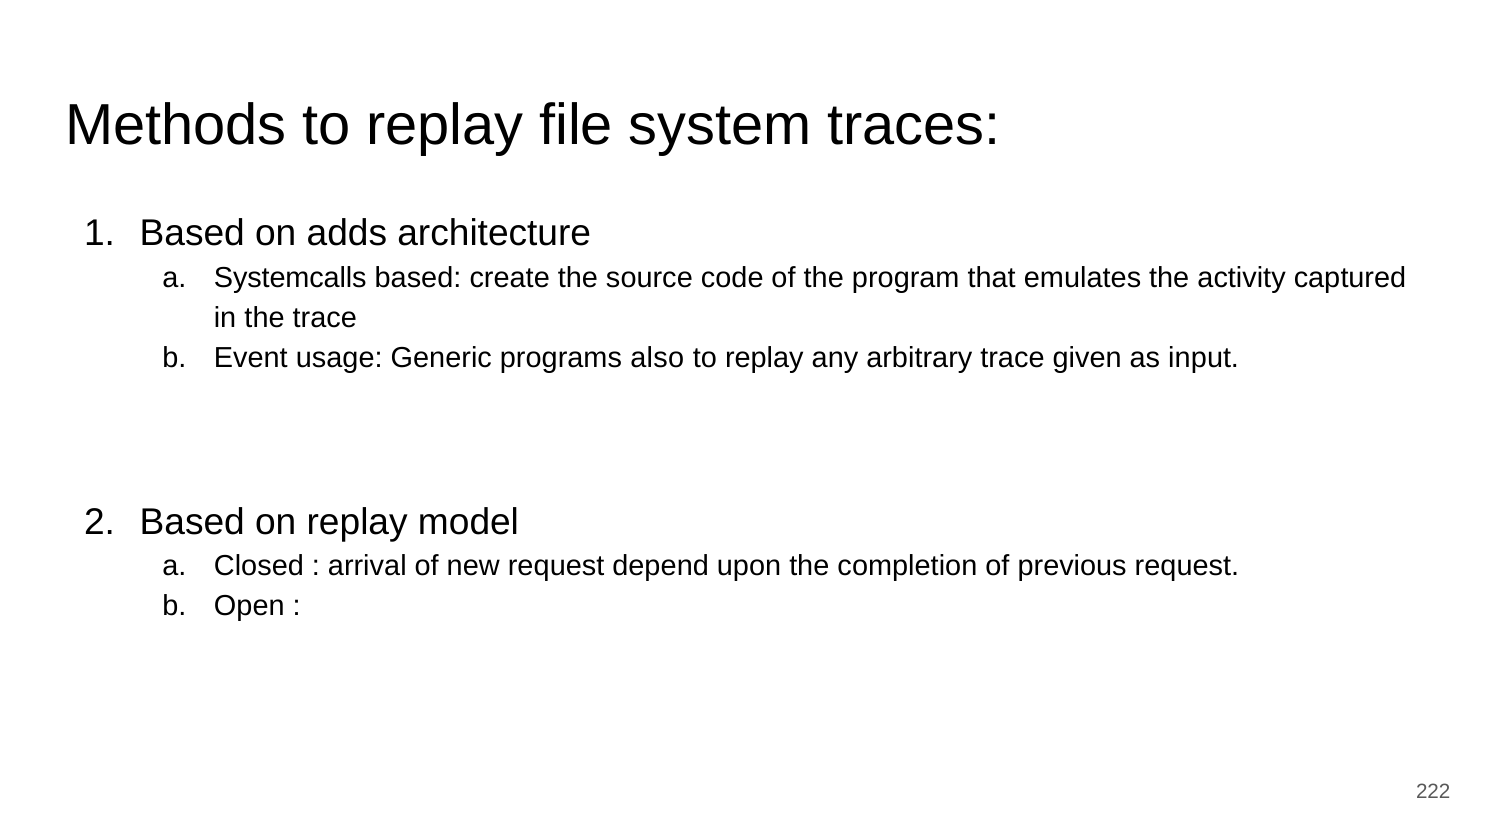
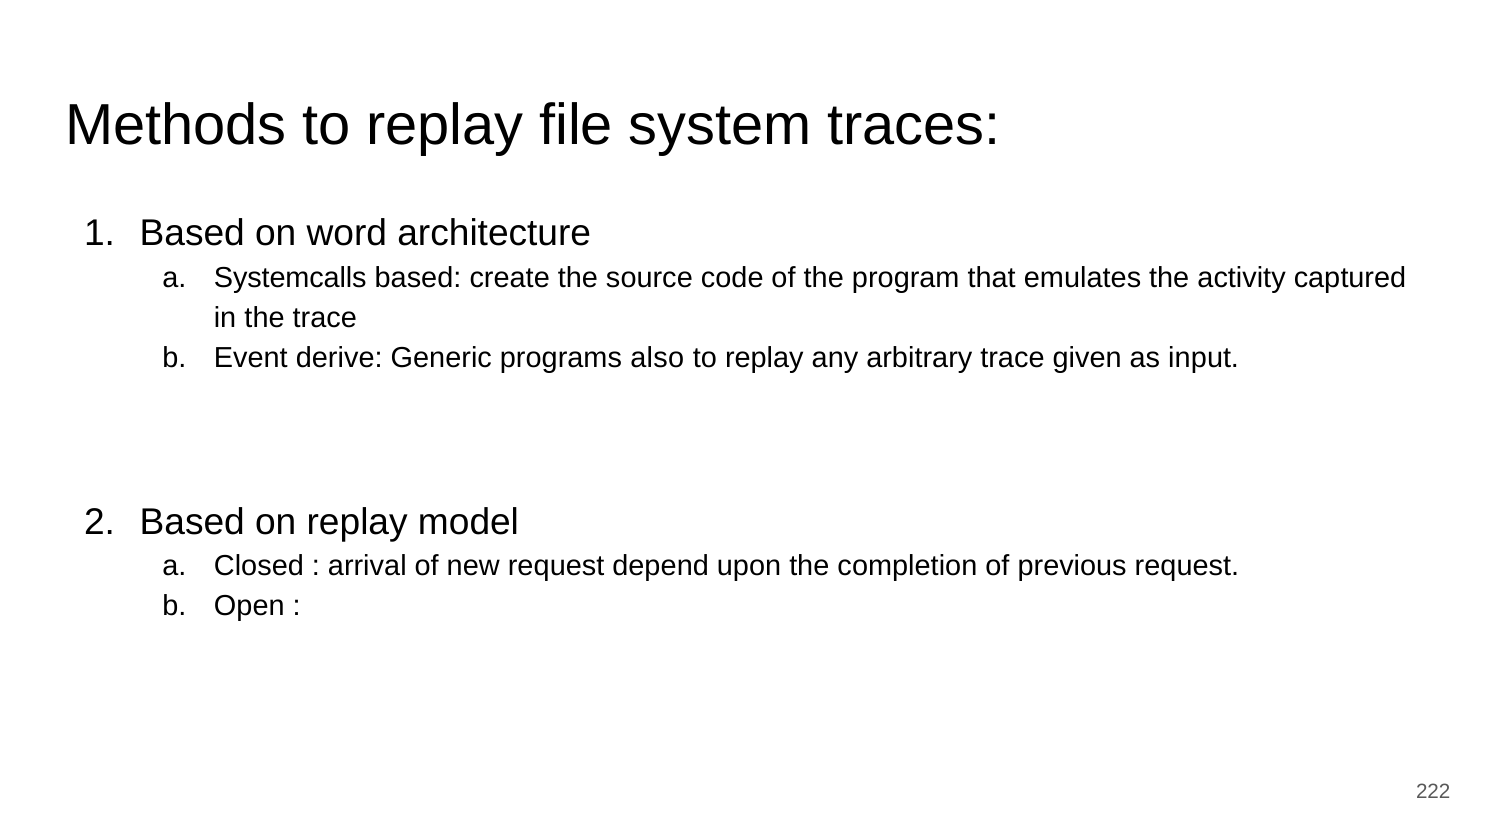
adds: adds -> word
usage: usage -> derive
